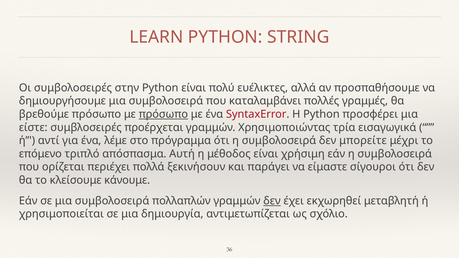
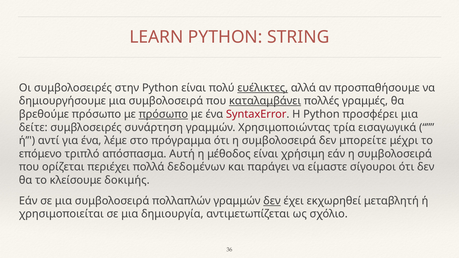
ευέλικτες underline: none -> present
καταλαμβάνει underline: none -> present
είστε: είστε -> δείτε
προέρχεται: προέρχεται -> συνάρτηση
ξεκινήσουν: ξεκινήσουν -> δεδομένων
κάνουμε: κάνουμε -> δοκιμής
